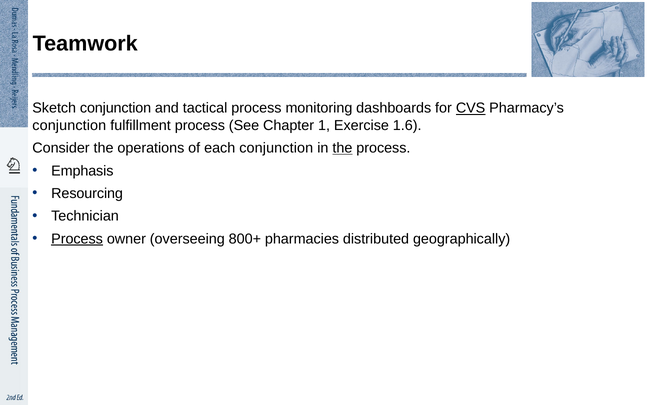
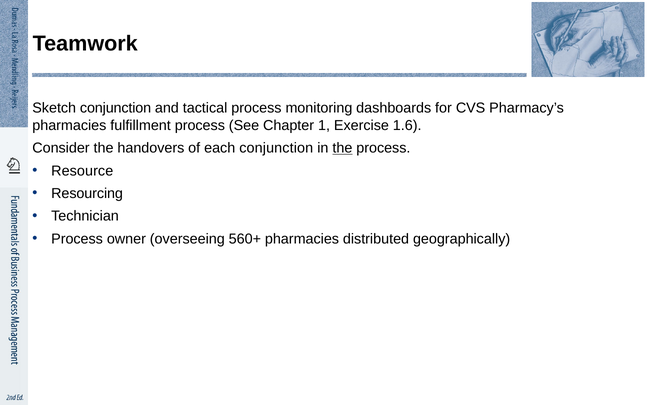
CVS underline: present -> none
conjunction at (69, 125): conjunction -> pharmacies
operations: operations -> handovers
Emphasis: Emphasis -> Resource
Process at (77, 238) underline: present -> none
800+: 800+ -> 560+
